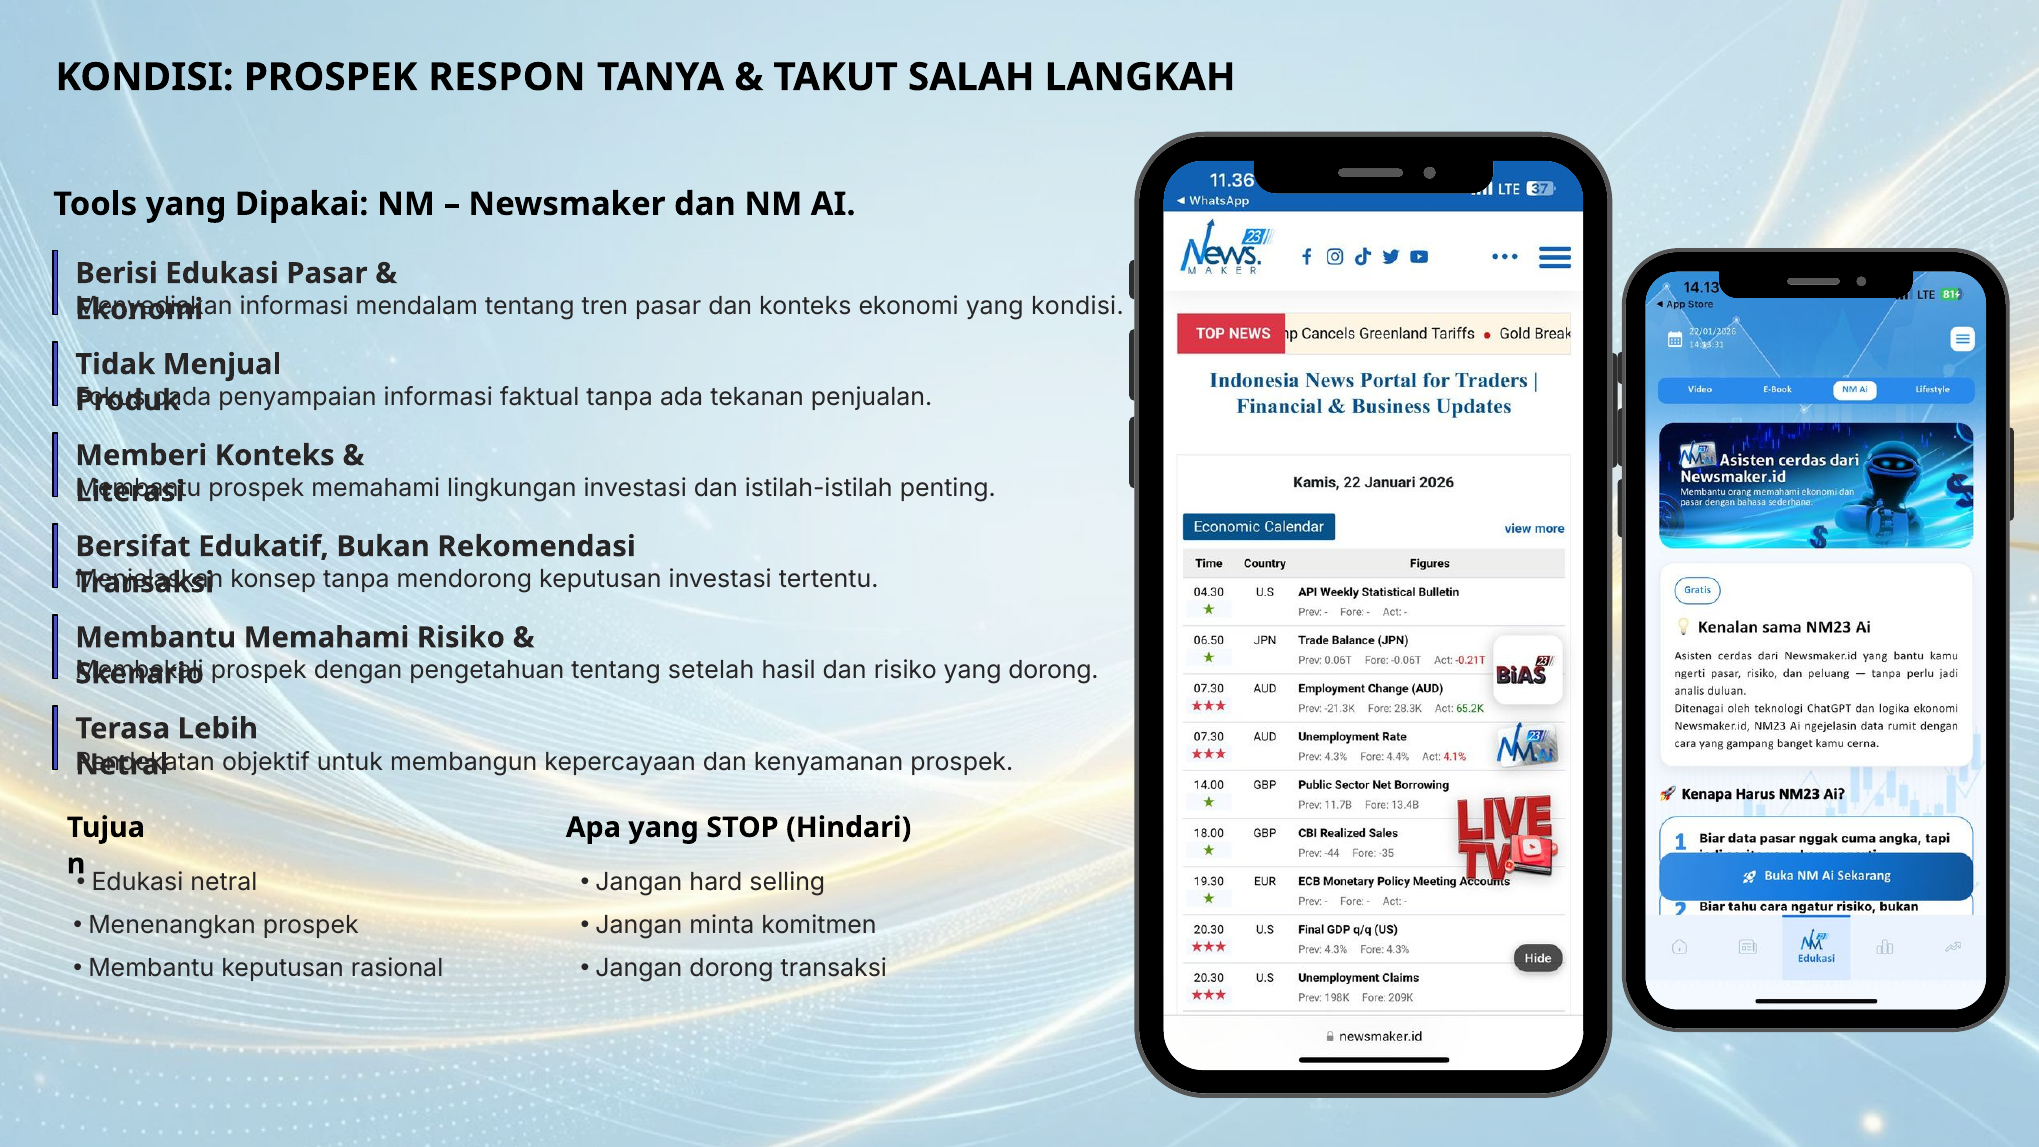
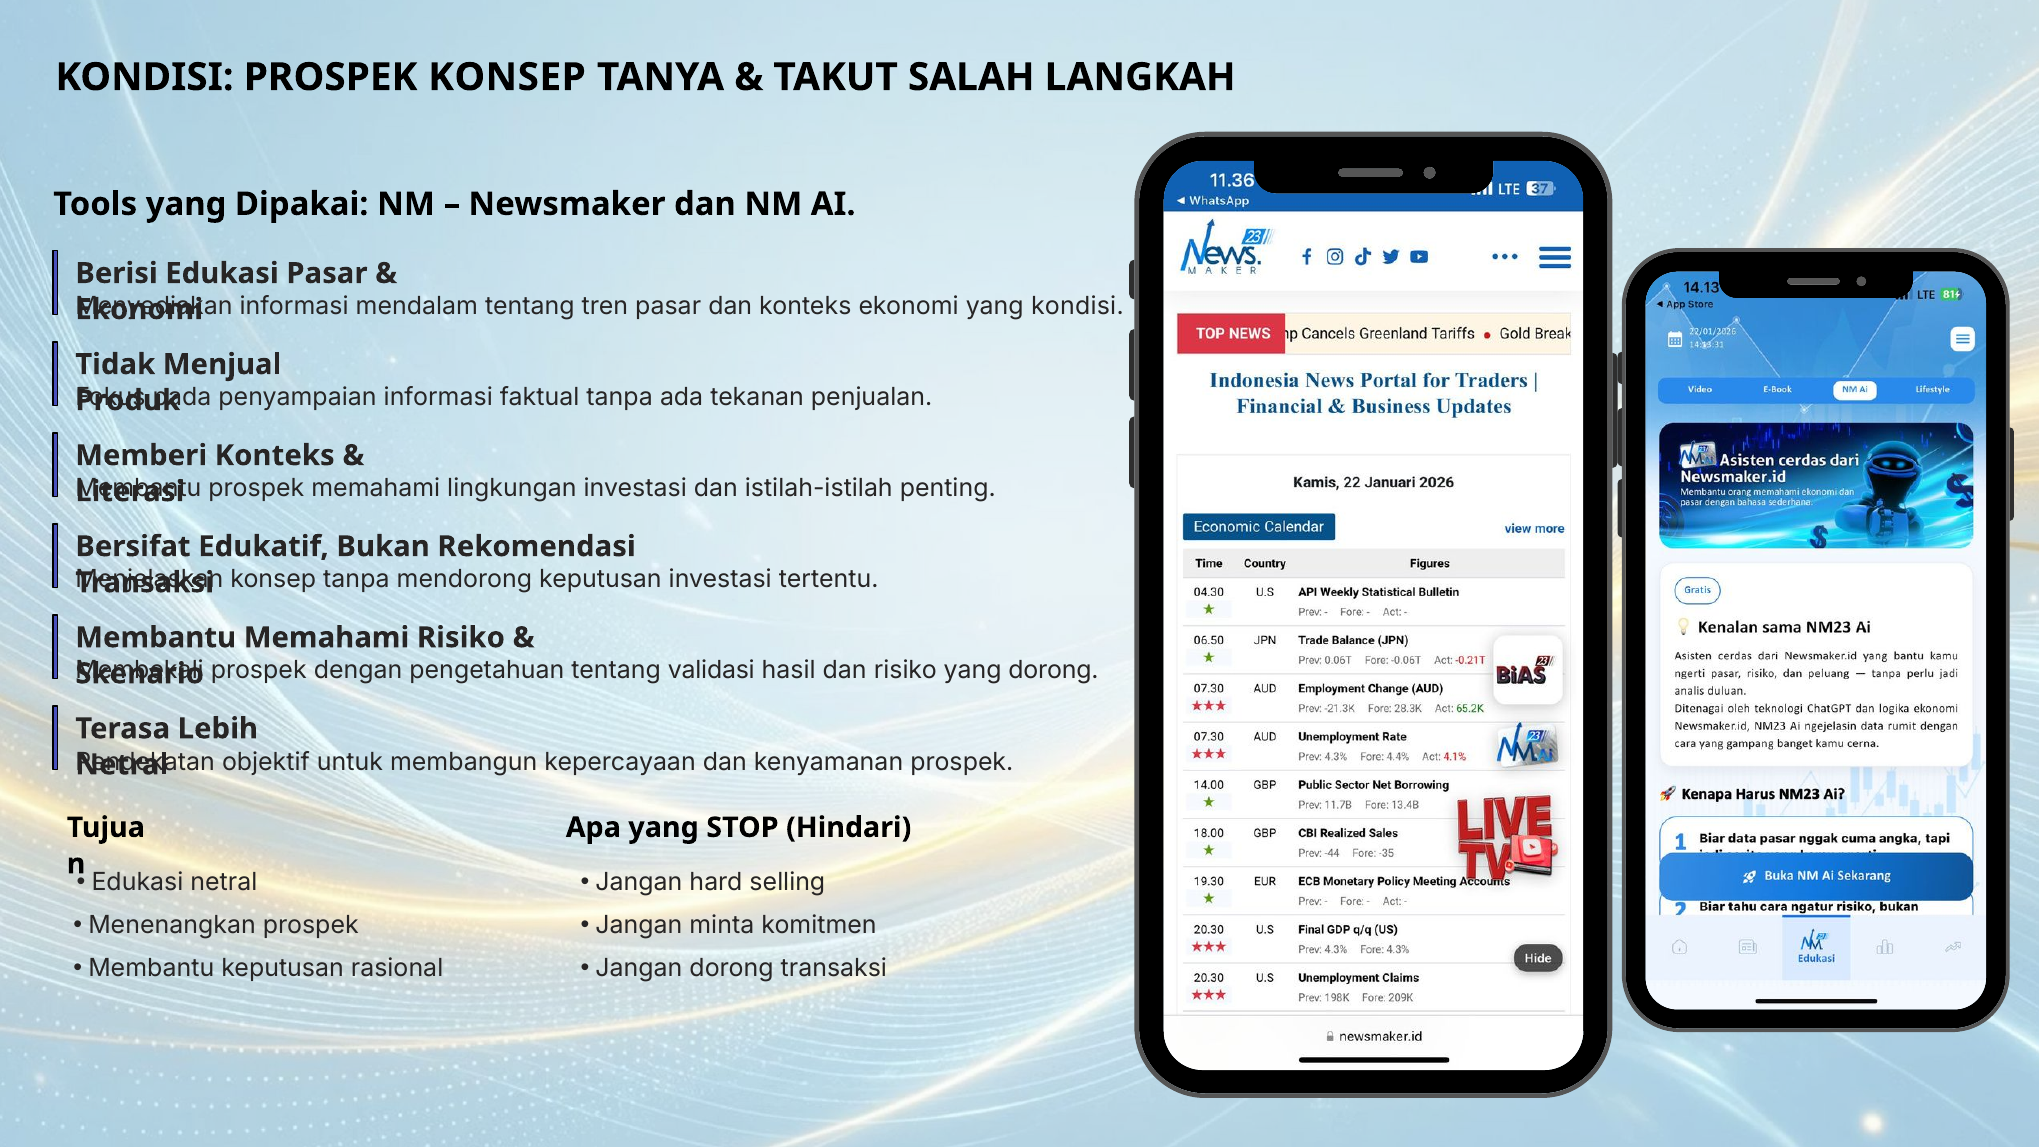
PROSPEK RESPON: RESPON -> KONSEP
setelah: setelah -> validasi
